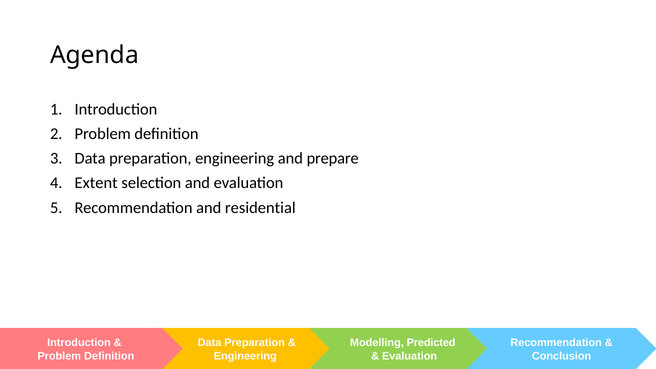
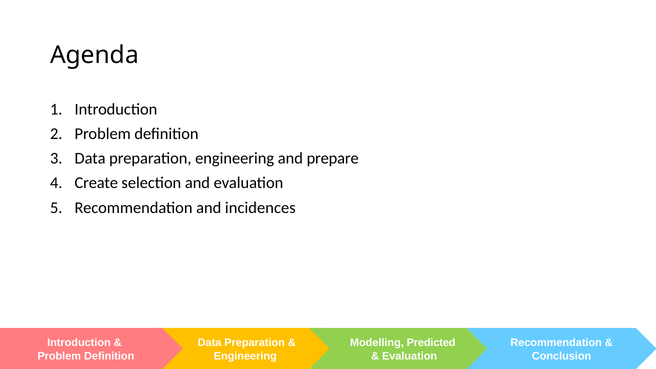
Extent: Extent -> Create
residential: residential -> incidences
